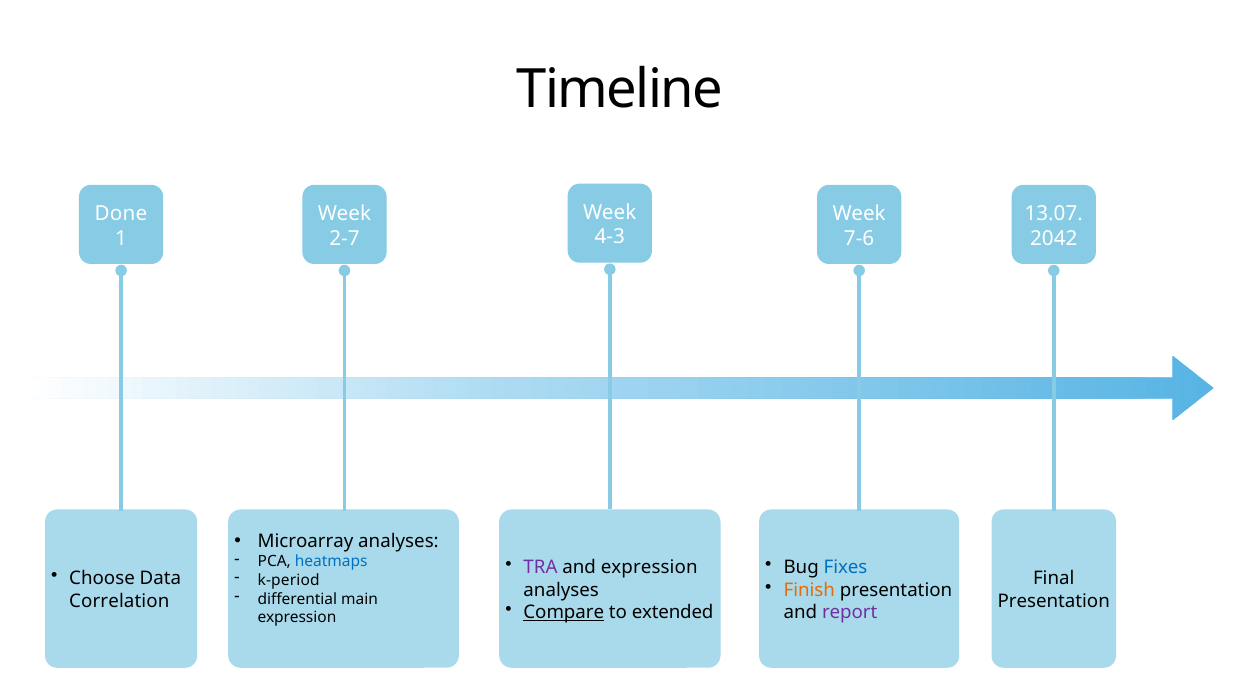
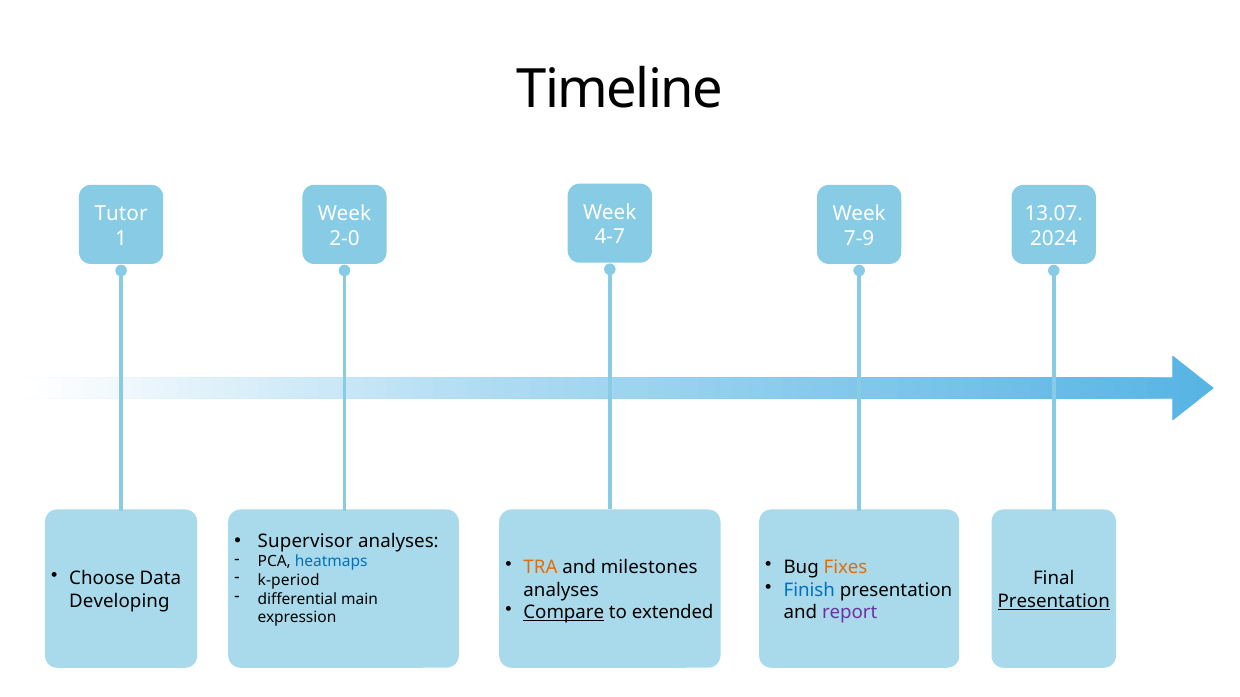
Done: Done -> Tutor
4-3: 4-3 -> 4-7
2-7: 2-7 -> 2-0
7-6: 7-6 -> 7-9
2042: 2042 -> 2024
Microarray: Microarray -> Supervisor
TRA colour: purple -> orange
and expression: expression -> milestones
Fixes colour: blue -> orange
Finish colour: orange -> blue
Correlation: Correlation -> Developing
Presentation at (1054, 602) underline: none -> present
